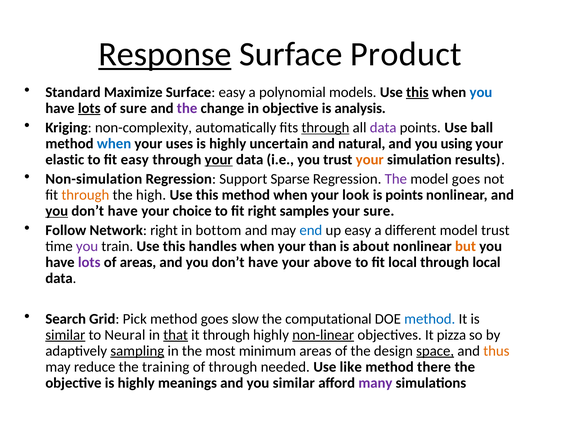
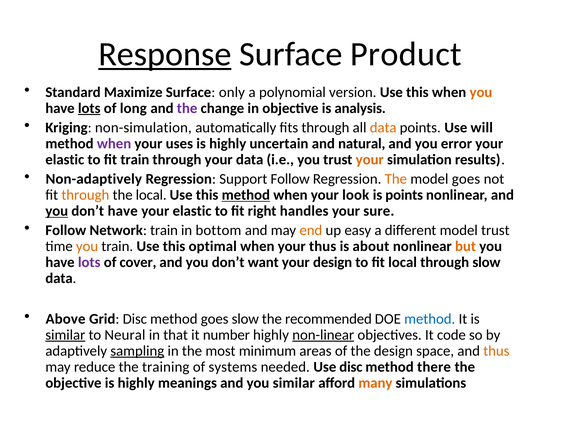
Surface easy: easy -> only
models: models -> version
this at (417, 92) underline: present -> none
you at (481, 92) colour: blue -> orange
of sure: sure -> long
non-complexity: non-complexity -> non-simulation
through at (325, 128) underline: present -> none
data at (383, 128) colour: purple -> orange
ball: ball -> will
when at (114, 144) colour: blue -> purple
using: using -> error
fit easy: easy -> train
your at (219, 160) underline: present -> none
Non-simulation: Non-simulation -> Non-adaptively
Support Sparse: Sparse -> Follow
The at (396, 179) colour: purple -> orange
the high: high -> local
method at (246, 195) underline: none -> present
choice at (192, 211): choice -> elastic
samples: samples -> handles
Network right: right -> train
end colour: blue -> orange
you at (87, 246) colour: purple -> orange
handles: handles -> optimal
your than: than -> thus
of areas: areas -> cover
have at (263, 262): have -> want
your above: above -> design
through local: local -> slow
Search: Search -> Above
Grid Pick: Pick -> Disc
computational: computational -> recommended
that underline: present -> none
it through: through -> number
pizza: pizza -> code
space underline: present -> none
of through: through -> systems
Use like: like -> disc
many colour: purple -> orange
